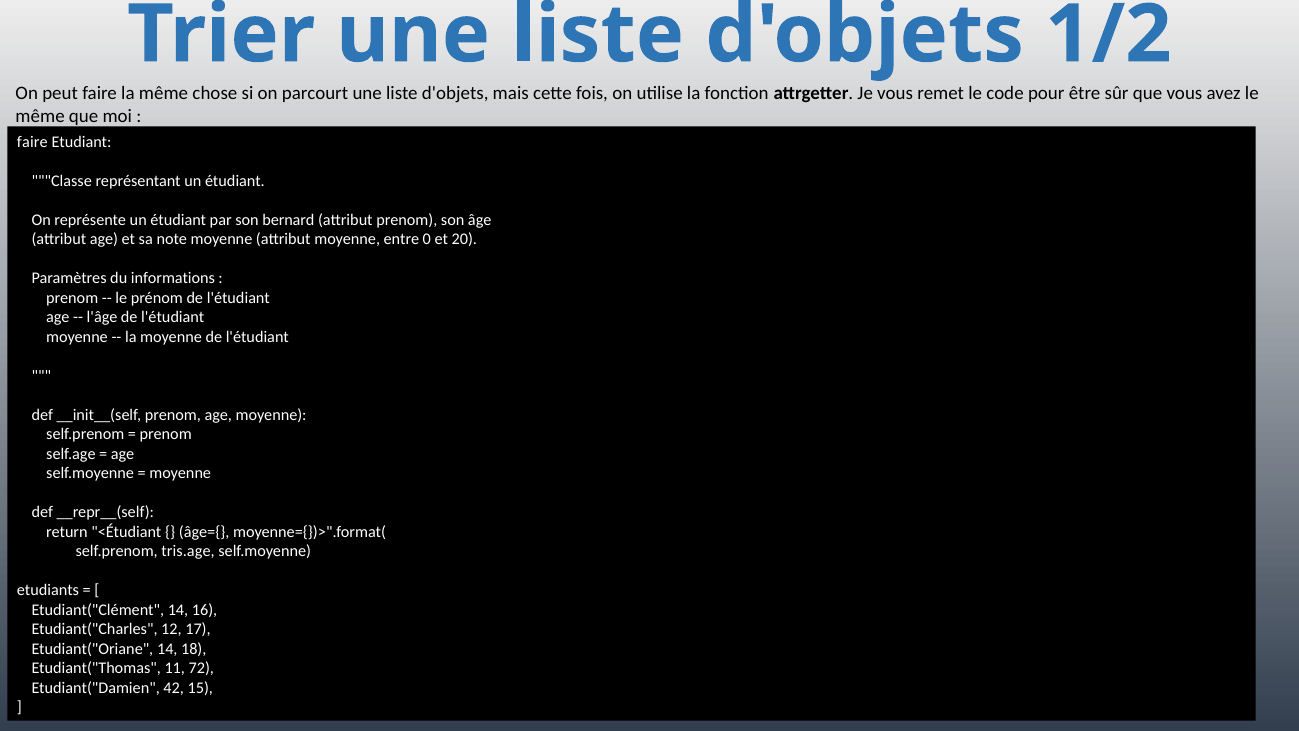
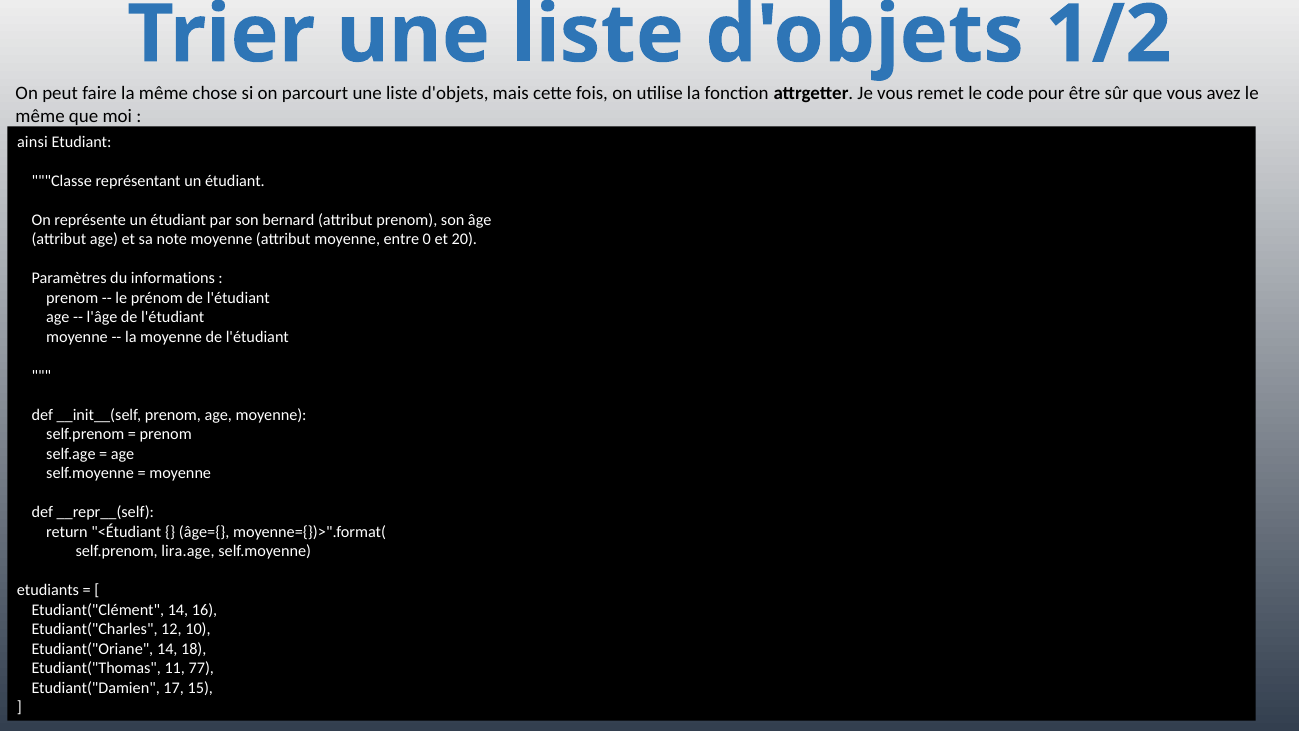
faire at (32, 142): faire -> ainsi
tris.age: tris.age -> lira.age
17: 17 -> 10
72: 72 -> 77
42: 42 -> 17
